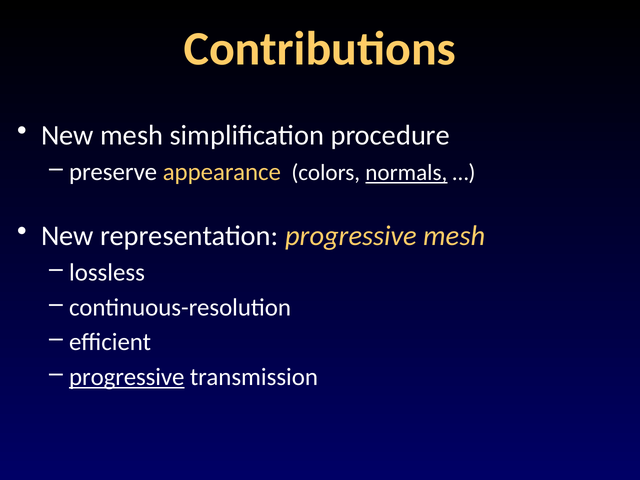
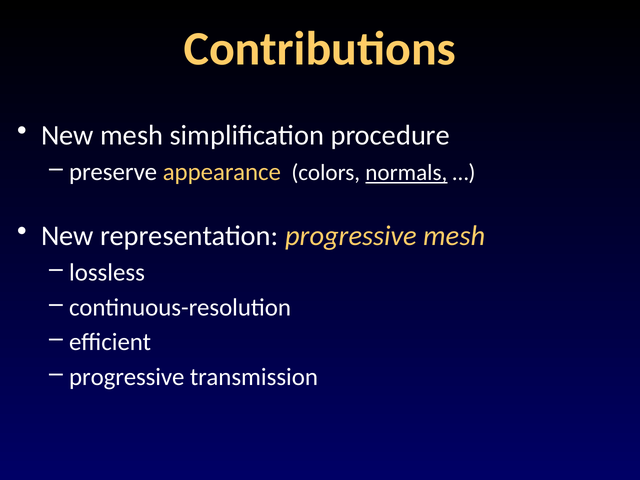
progressive at (127, 377) underline: present -> none
